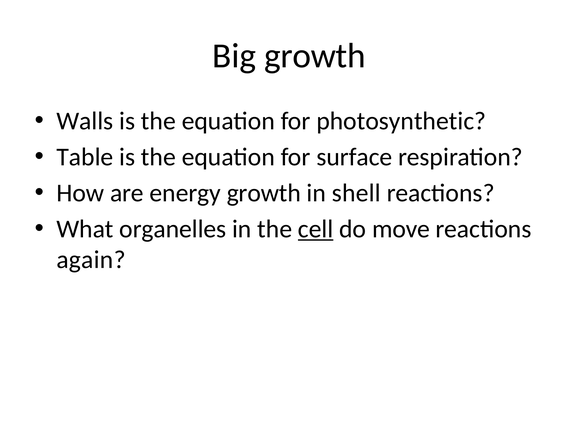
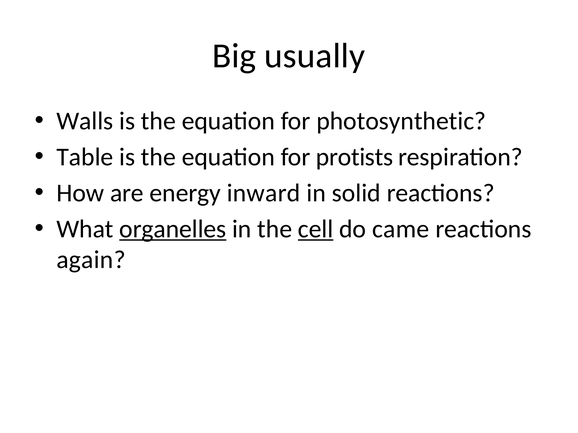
Big growth: growth -> usually
surface: surface -> protists
energy growth: growth -> inward
shell: shell -> solid
organelles underline: none -> present
move: move -> came
